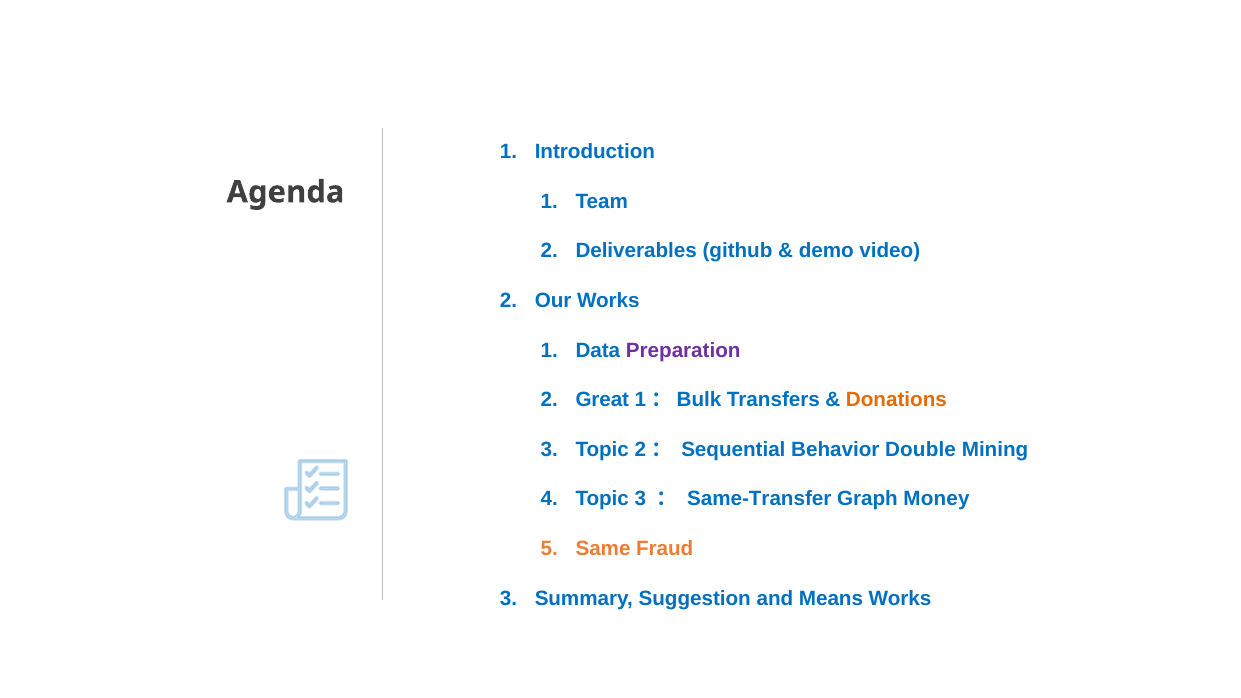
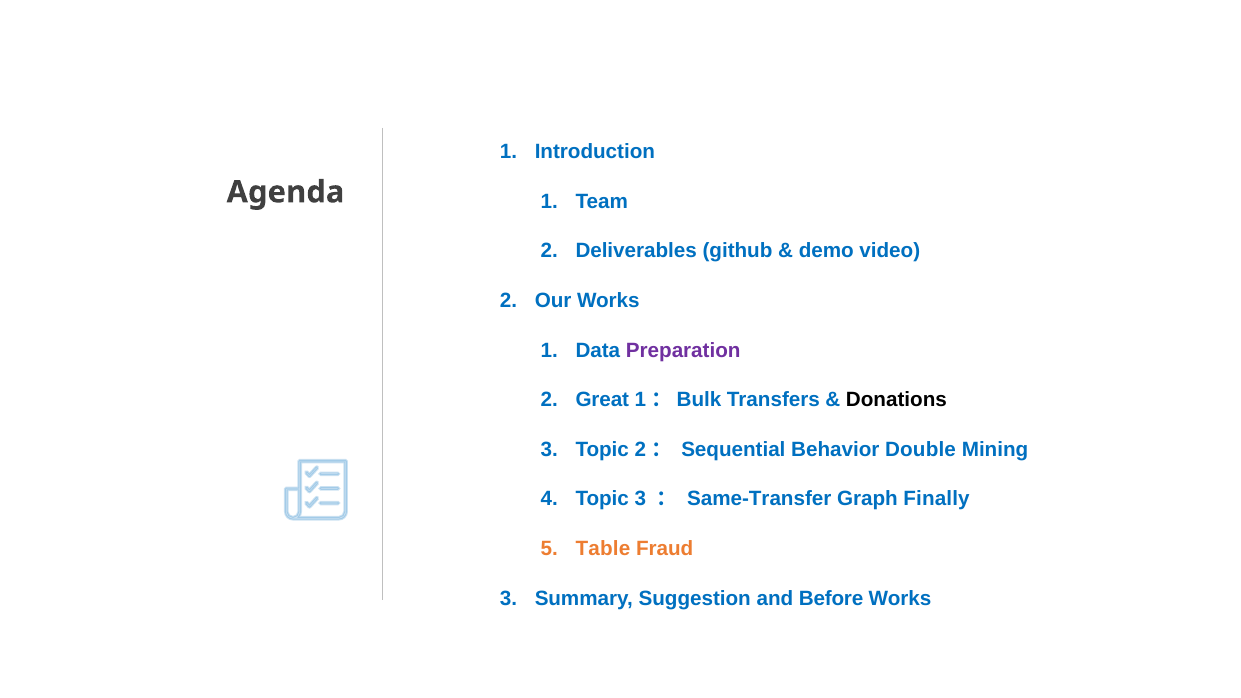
Donations colour: orange -> black
Money: Money -> Finally
Same: Same -> Table
Means: Means -> Before
